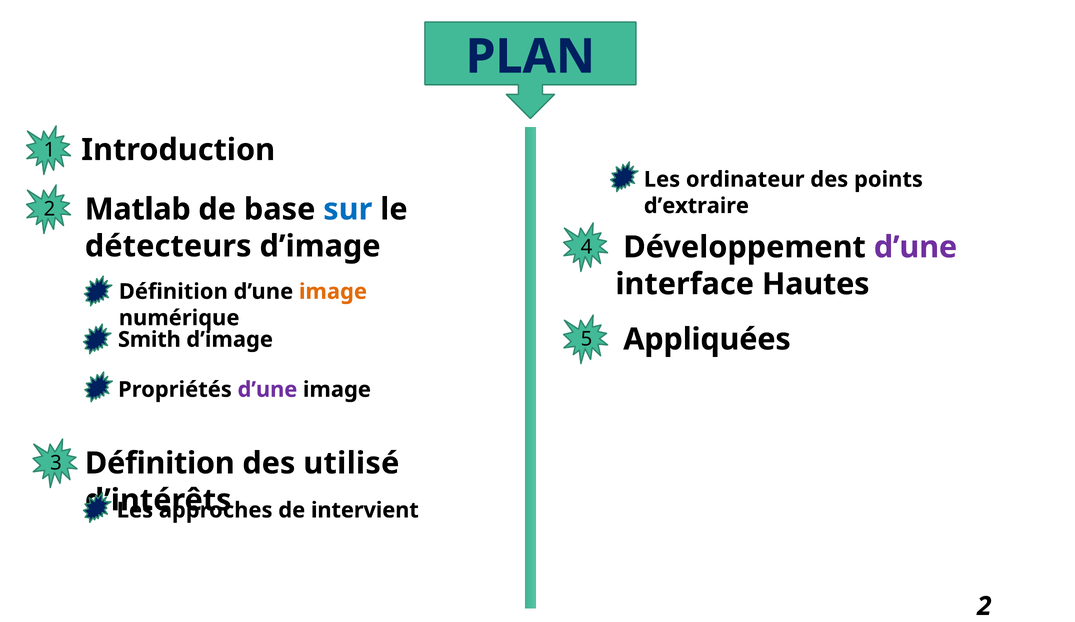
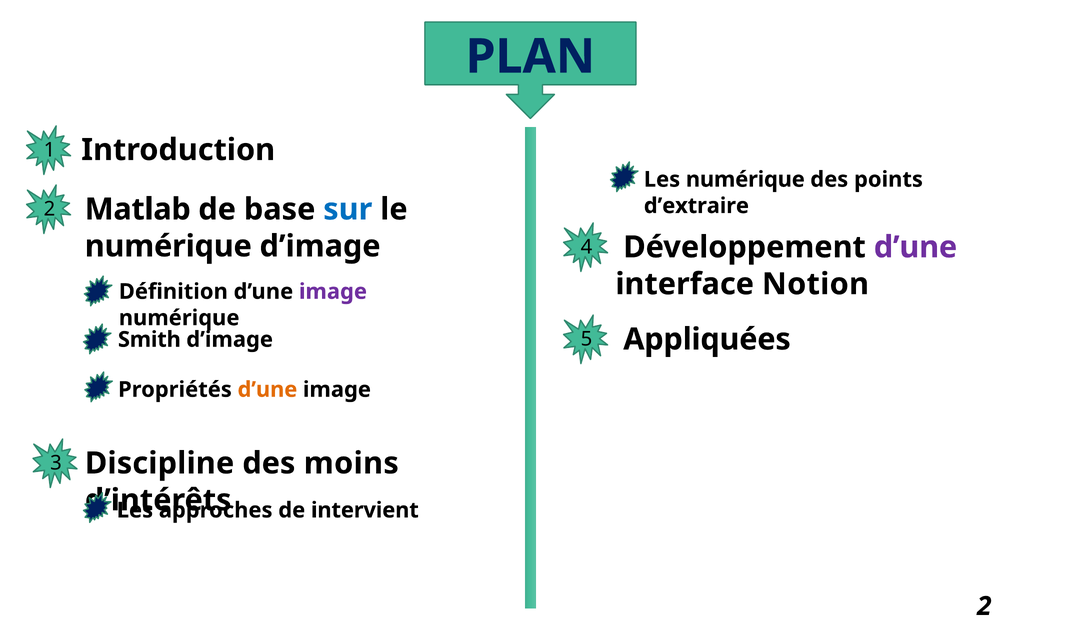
Les ordinateur: ordinateur -> numérique
détecteurs at (168, 246): détecteurs -> numérique
Hautes: Hautes -> Notion
image at (333, 291) colour: orange -> purple
d’une at (267, 389) colour: purple -> orange
3 Définition: Définition -> Discipline
utilisé: utilisé -> moins
